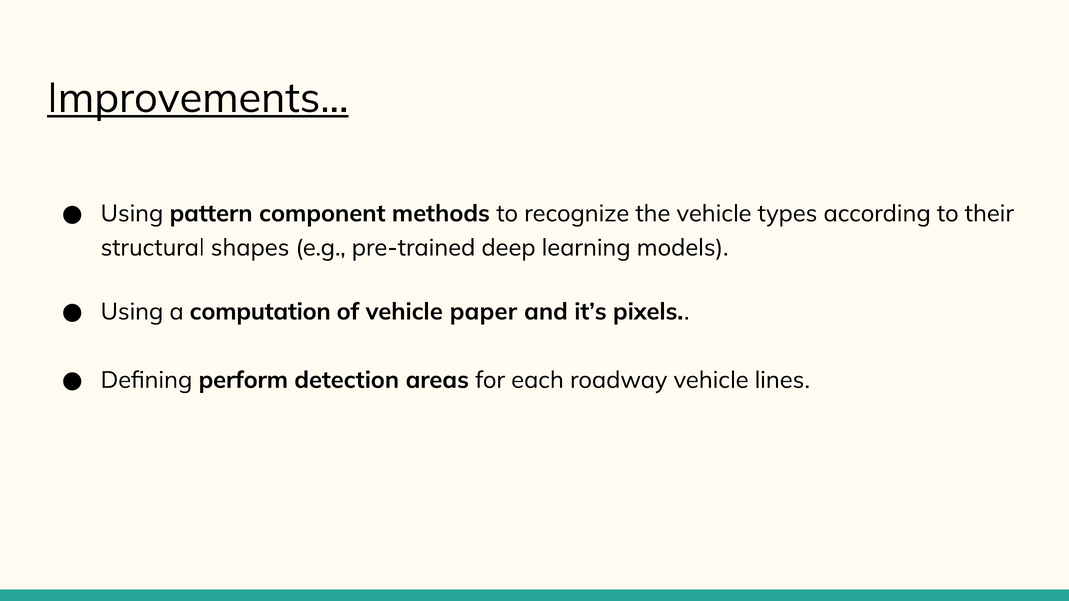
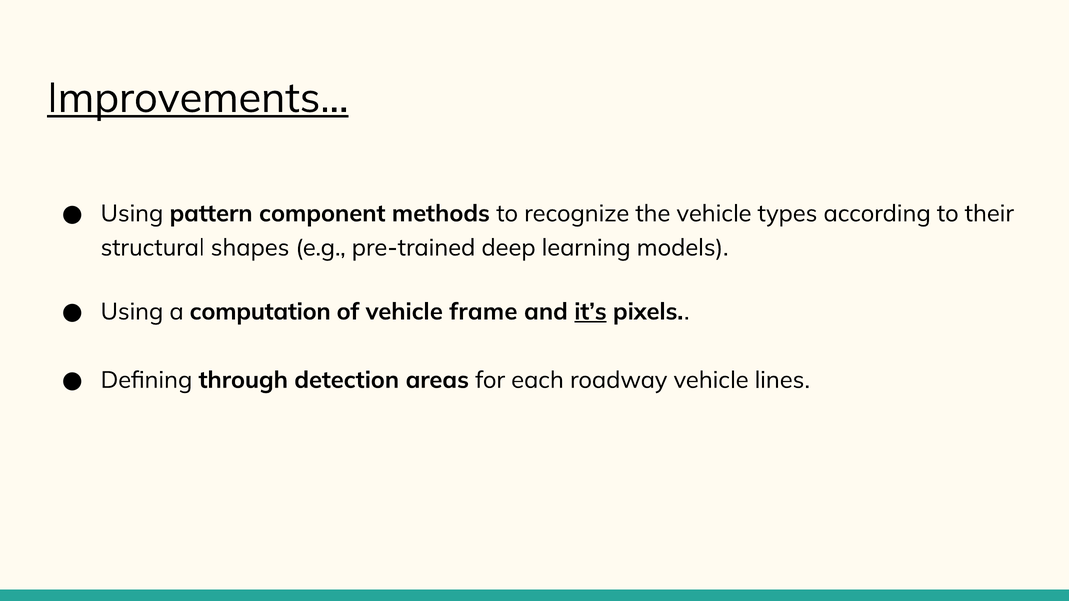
paper: paper -> frame
it’s underline: none -> present
perform: perform -> through
